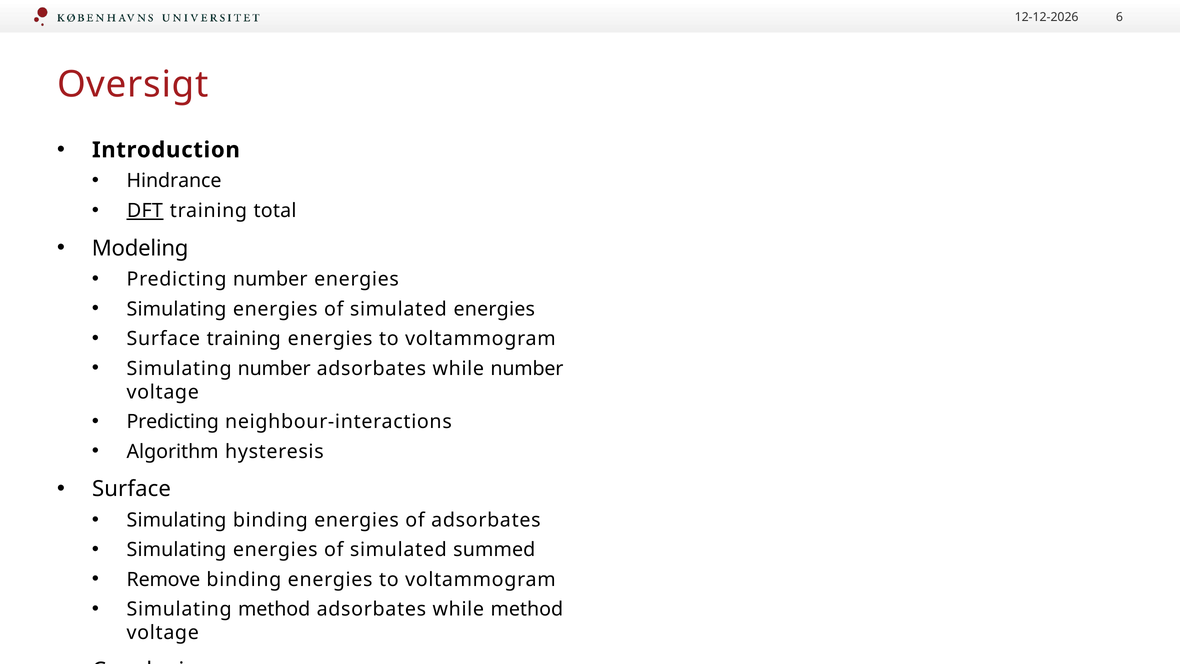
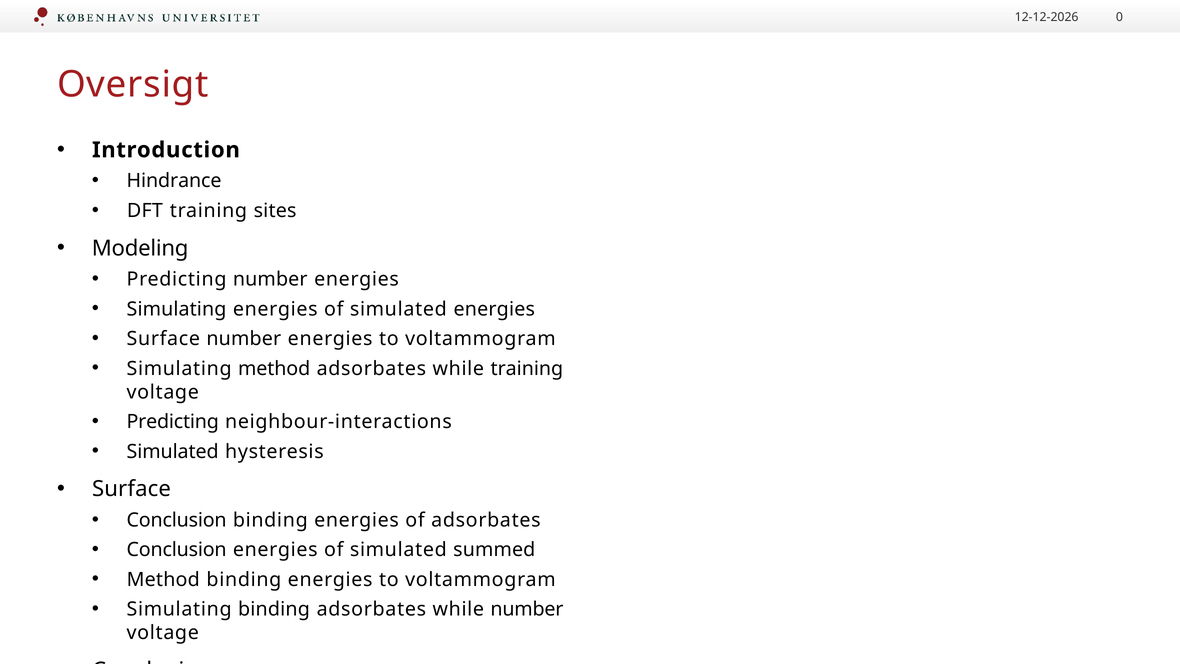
6: 6 -> 0
DFT underline: present -> none
total: total -> sites
Surface training: training -> number
Simulating number: number -> method
while number: number -> training
Algorithm at (173, 451): Algorithm -> Simulated
Simulating at (176, 520): Simulating -> Conclusion
Simulating at (176, 550): Simulating -> Conclusion
Remove at (163, 579): Remove -> Method
Simulating method: method -> binding
while method: method -> number
